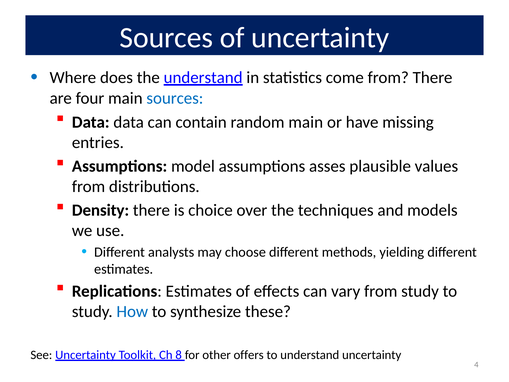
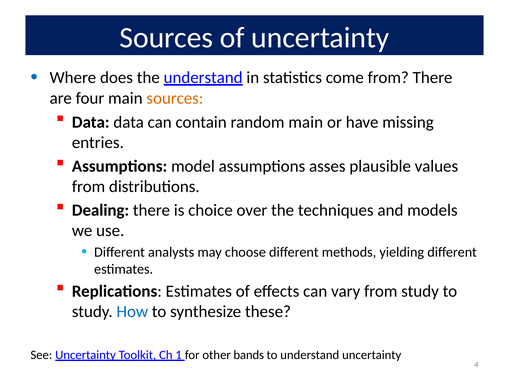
sources at (175, 98) colour: blue -> orange
Density: Density -> Dealing
8: 8 -> 1
offers: offers -> bands
